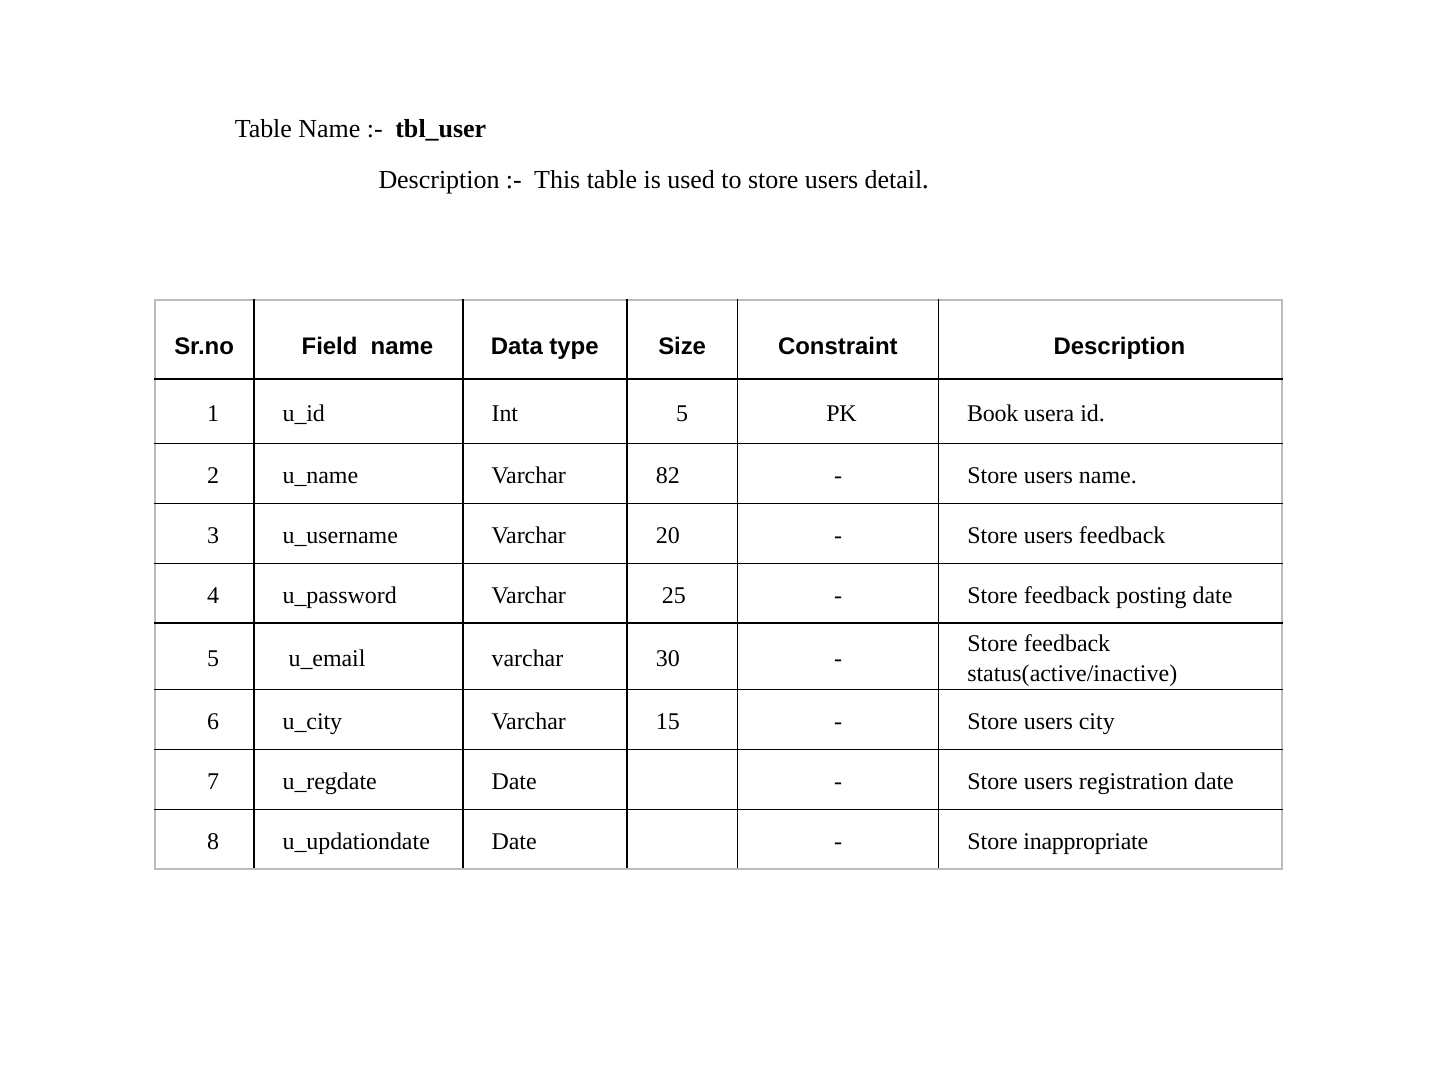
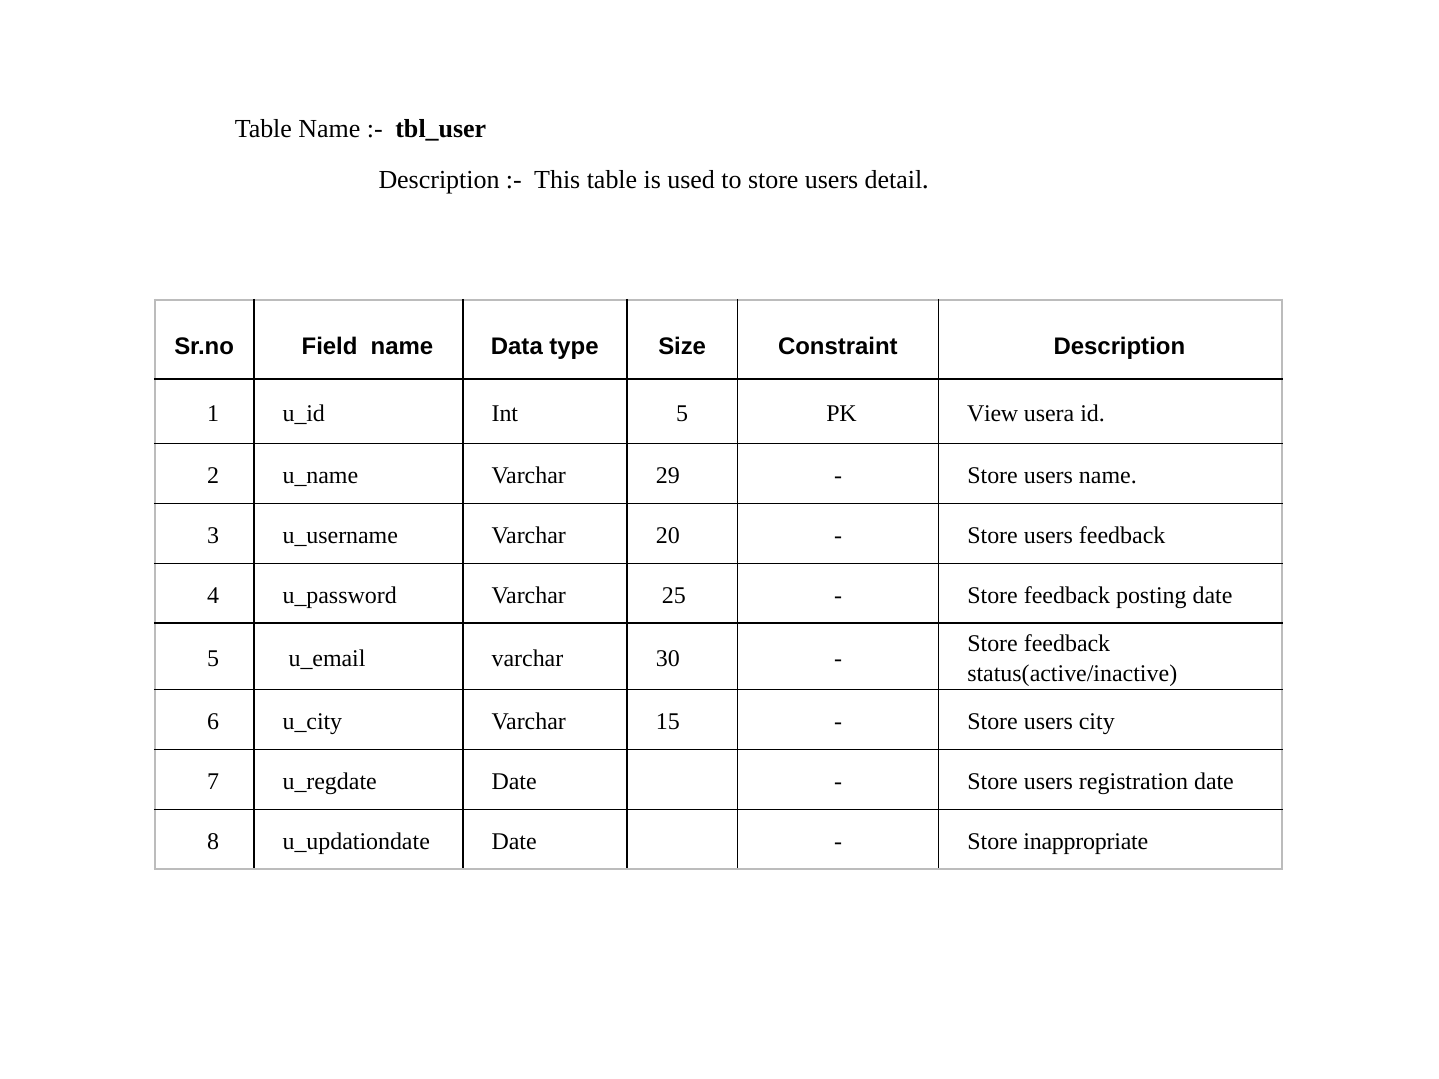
Book: Book -> View
82: 82 -> 29
